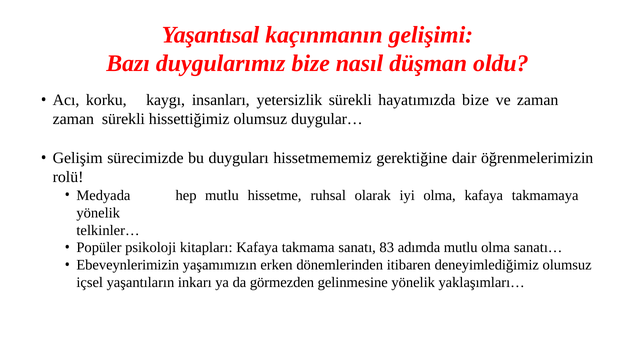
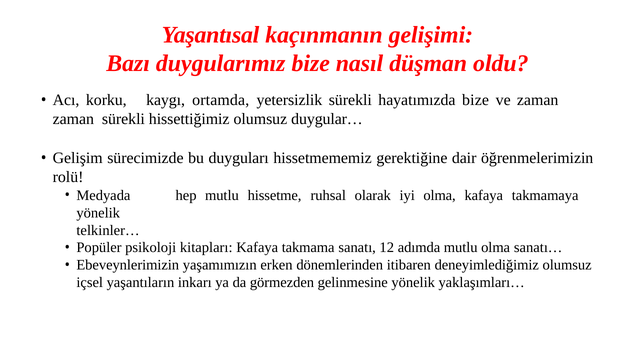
insanları: insanları -> ortamda
83: 83 -> 12
